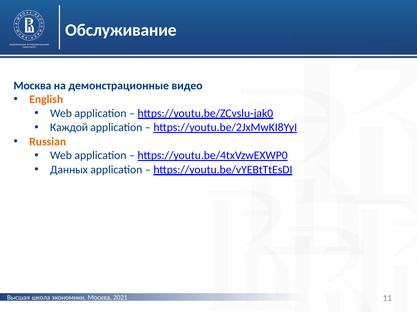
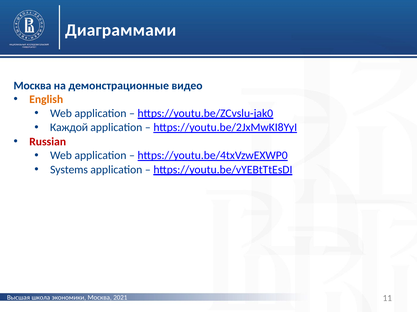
Обслуживание: Обслуживание -> Диаграммами
Russian colour: orange -> red
Данных: Данных -> Systems
